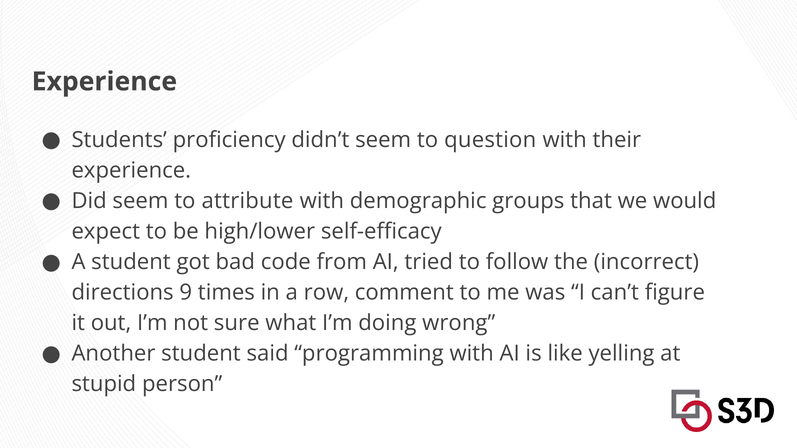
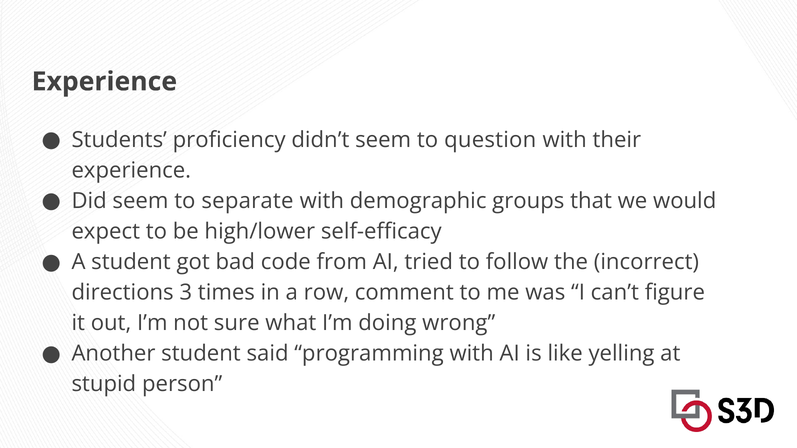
attribute: attribute -> separate
9: 9 -> 3
